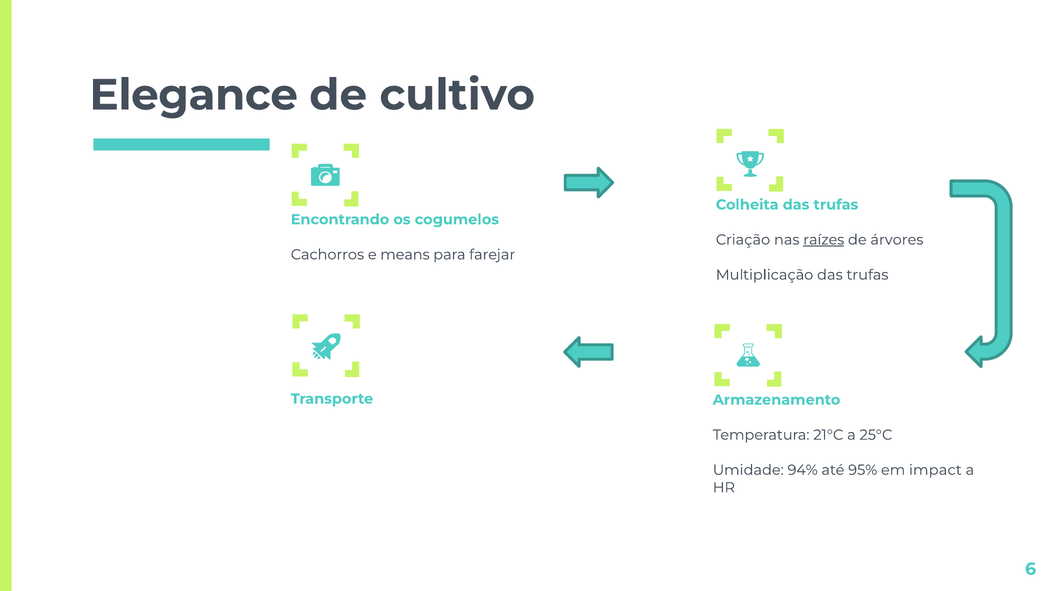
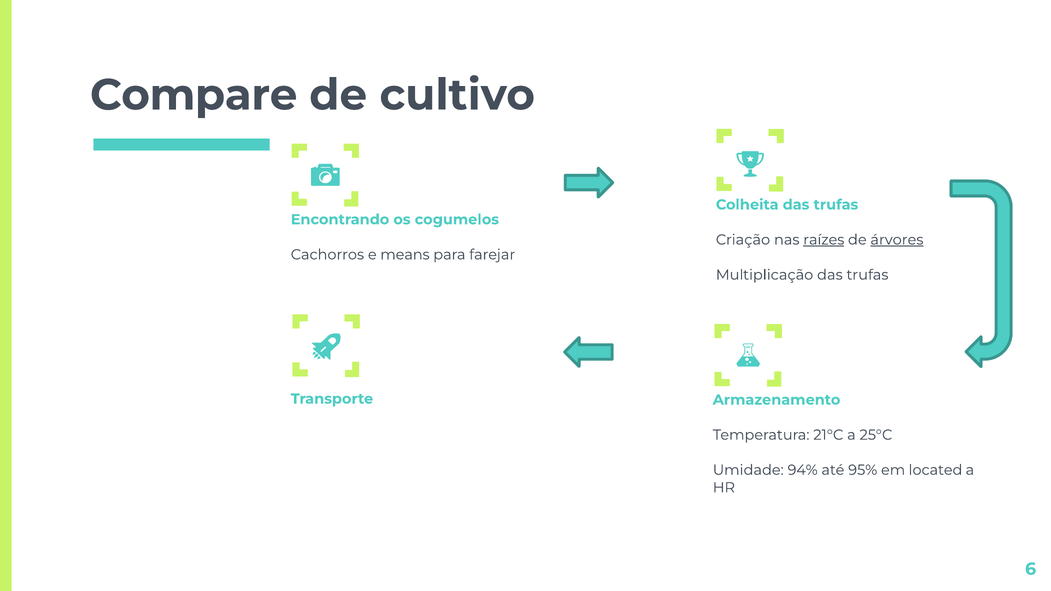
Elegance: Elegance -> Compare
árvores underline: none -> present
impact: impact -> located
